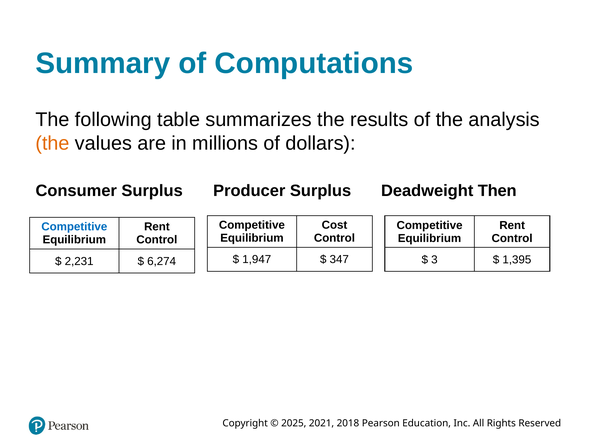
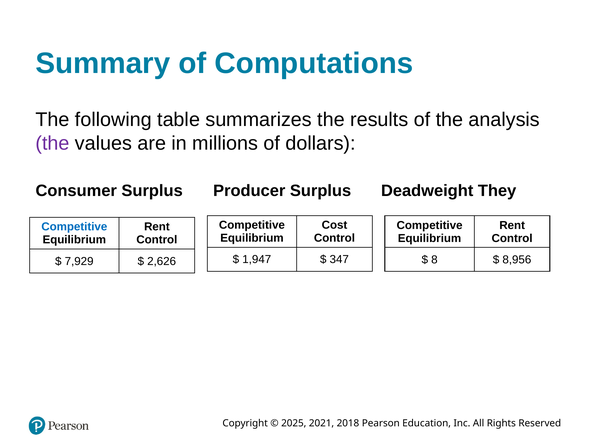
the at (53, 143) colour: orange -> purple
Then: Then -> They
3: 3 -> 8
1,395: 1,395 -> 8,956
2,231: 2,231 -> 7,929
6,274: 6,274 -> 2,626
